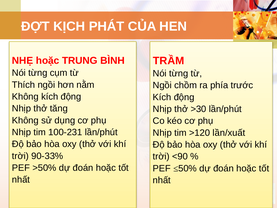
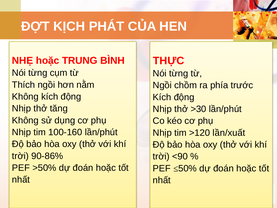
TRẦM: TRẦM -> THỰC
100-231: 100-231 -> 100-160
90-33%: 90-33% -> 90-86%
